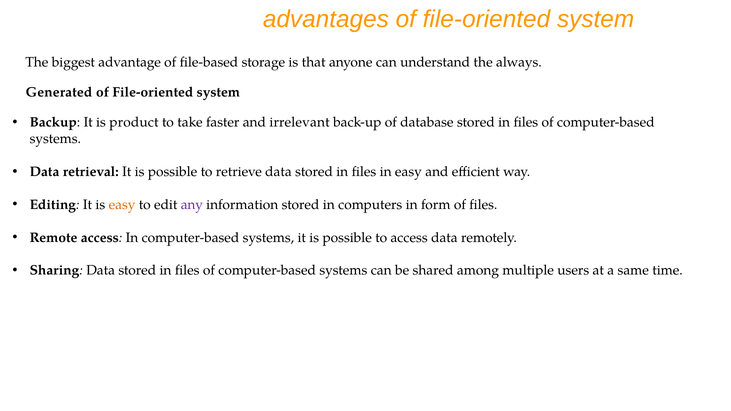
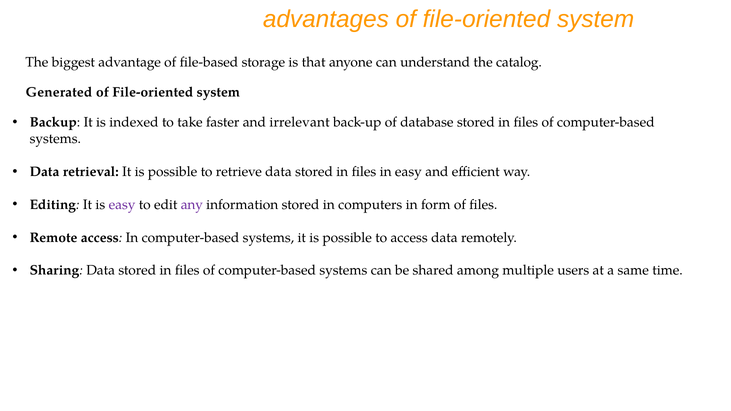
always: always -> catalog
product: product -> indexed
easy at (122, 205) colour: orange -> purple
